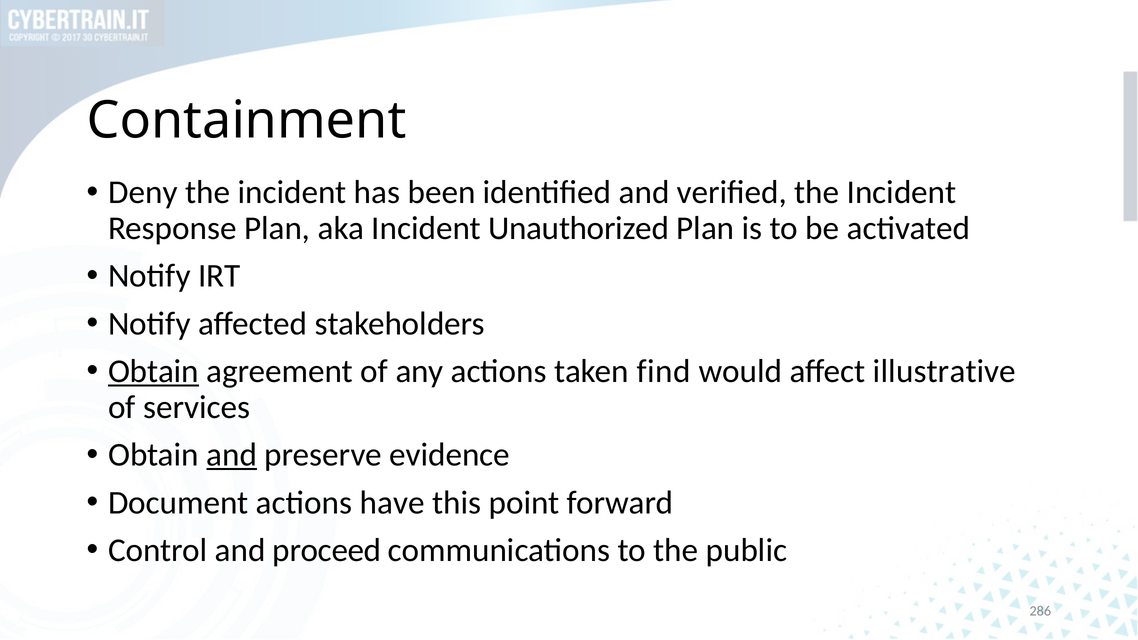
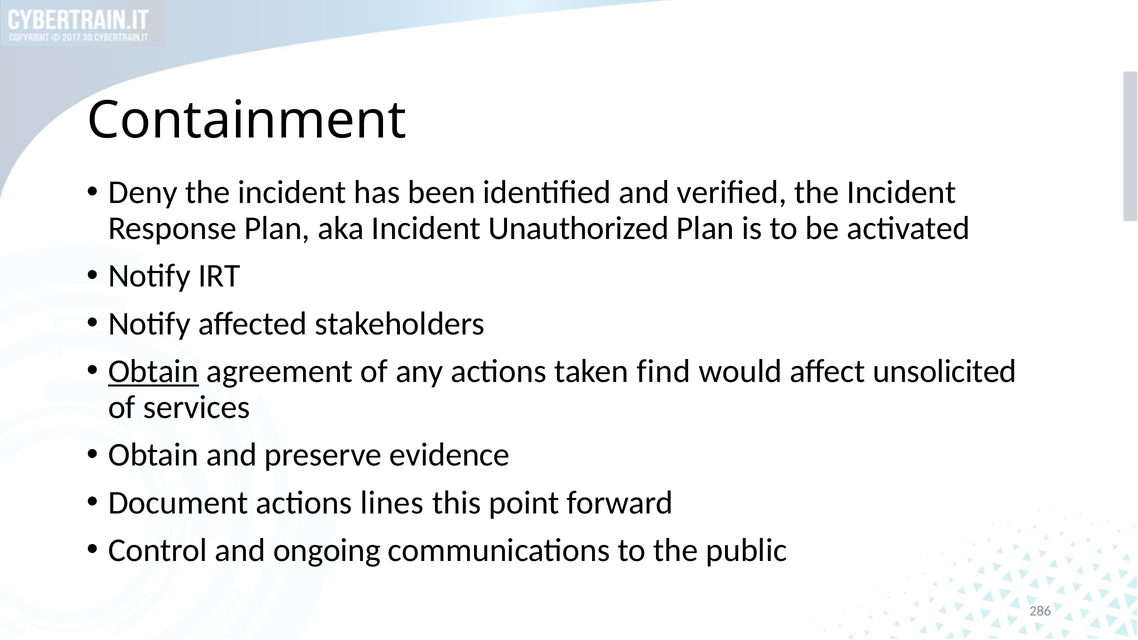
illustrative: illustrative -> unsolicited
and at (232, 455) underline: present -> none
have: have -> lines
proceed: proceed -> ongoing
